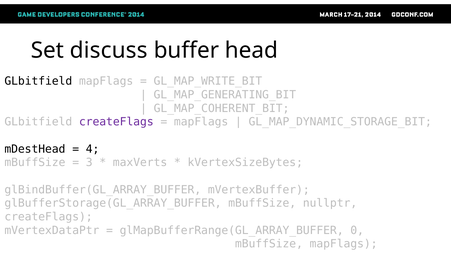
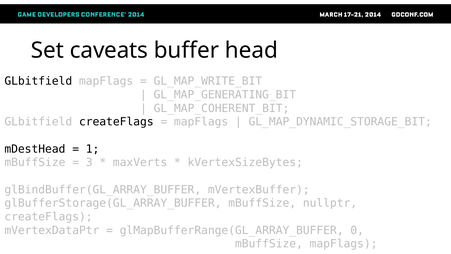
discuss: discuss -> caveats
createFlags at (116, 122) colour: purple -> black
4: 4 -> 1
